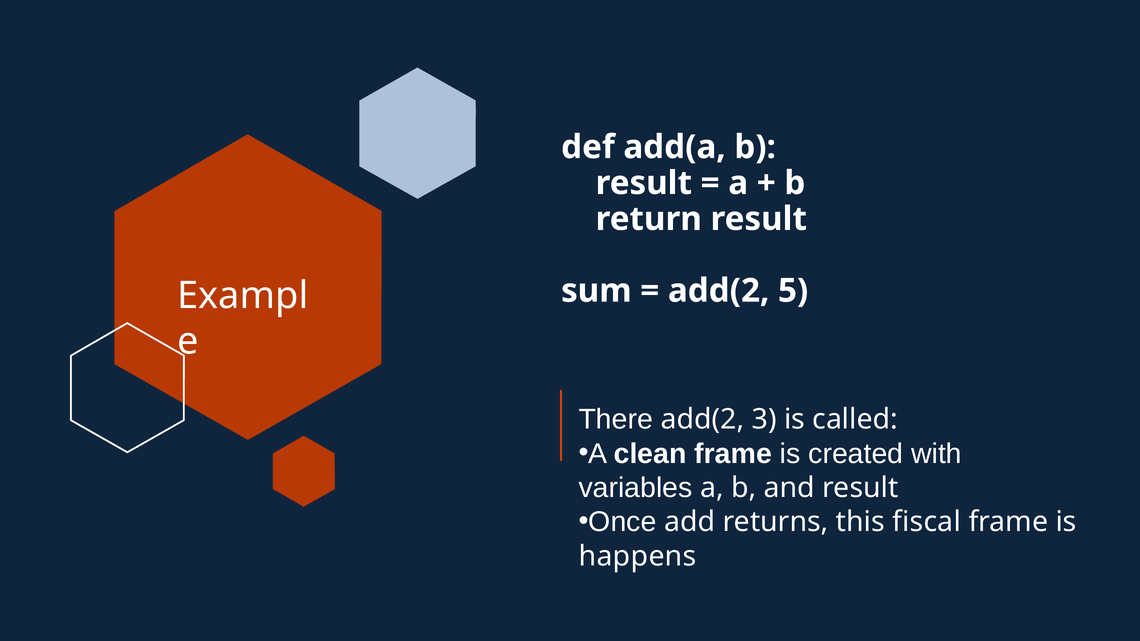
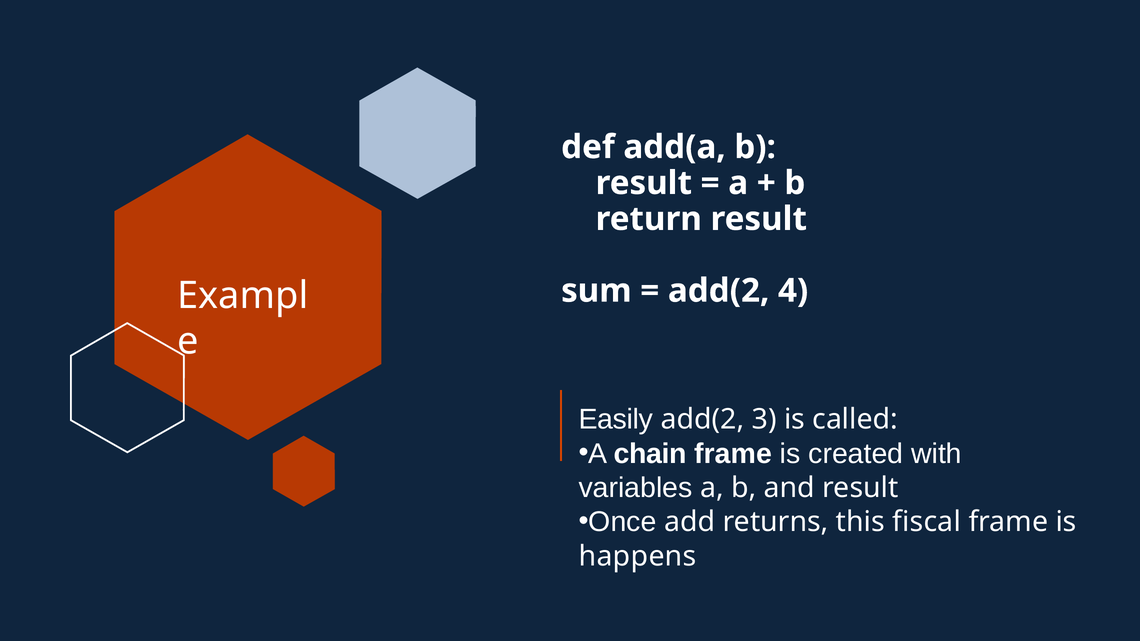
5: 5 -> 4
There: There -> Easily
clean: clean -> chain
